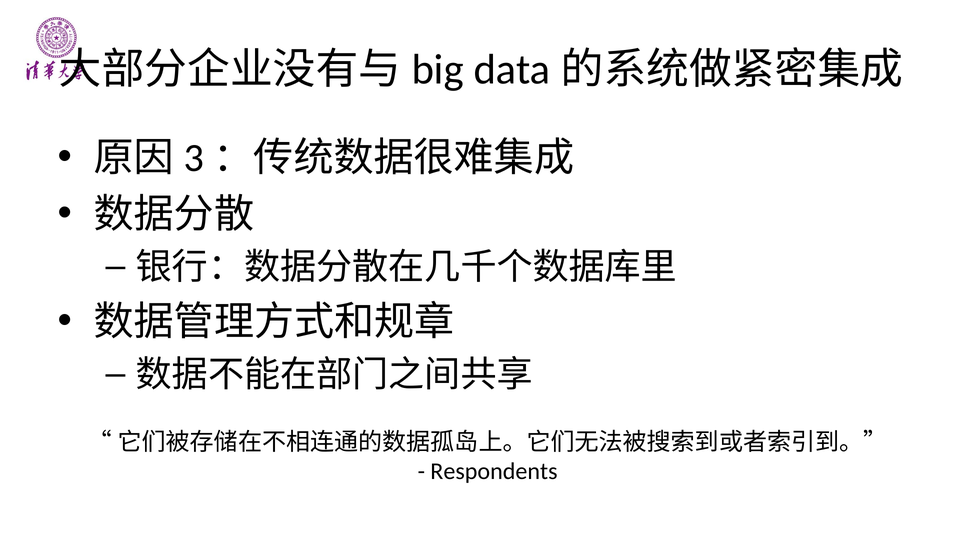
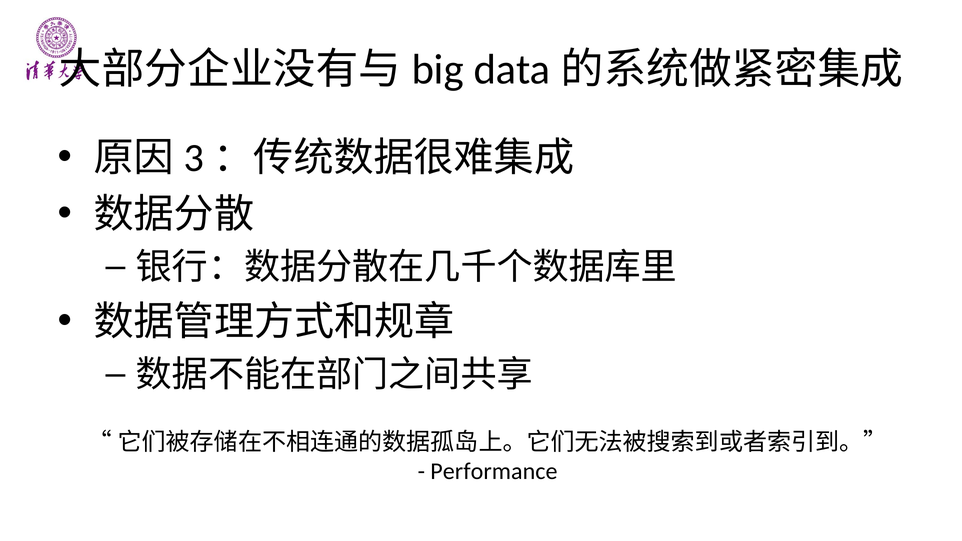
Respondents: Respondents -> Performance
